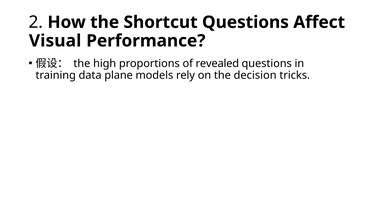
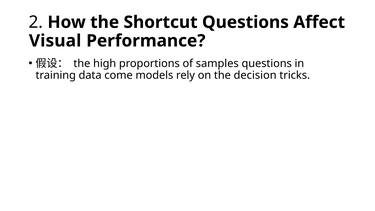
revealed: revealed -> samples
plane: plane -> come
